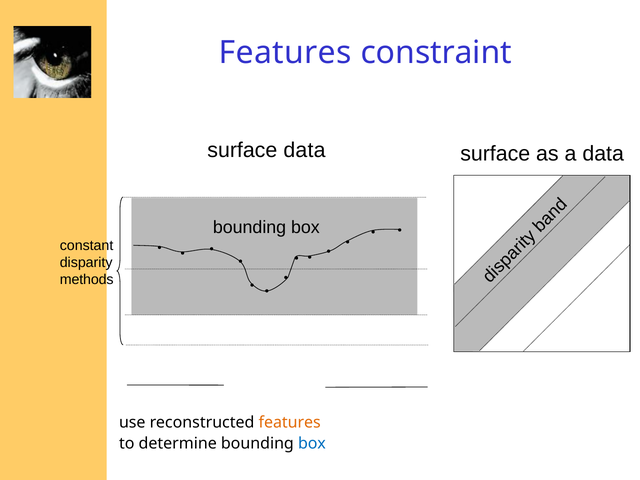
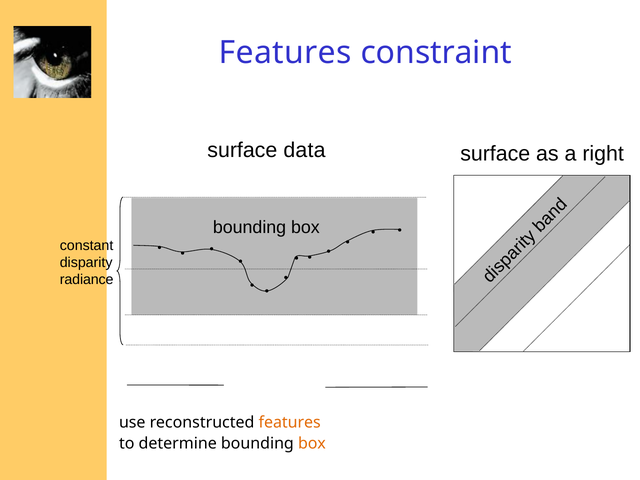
a data: data -> right
methods: methods -> radiance
box at (312, 443) colour: blue -> orange
